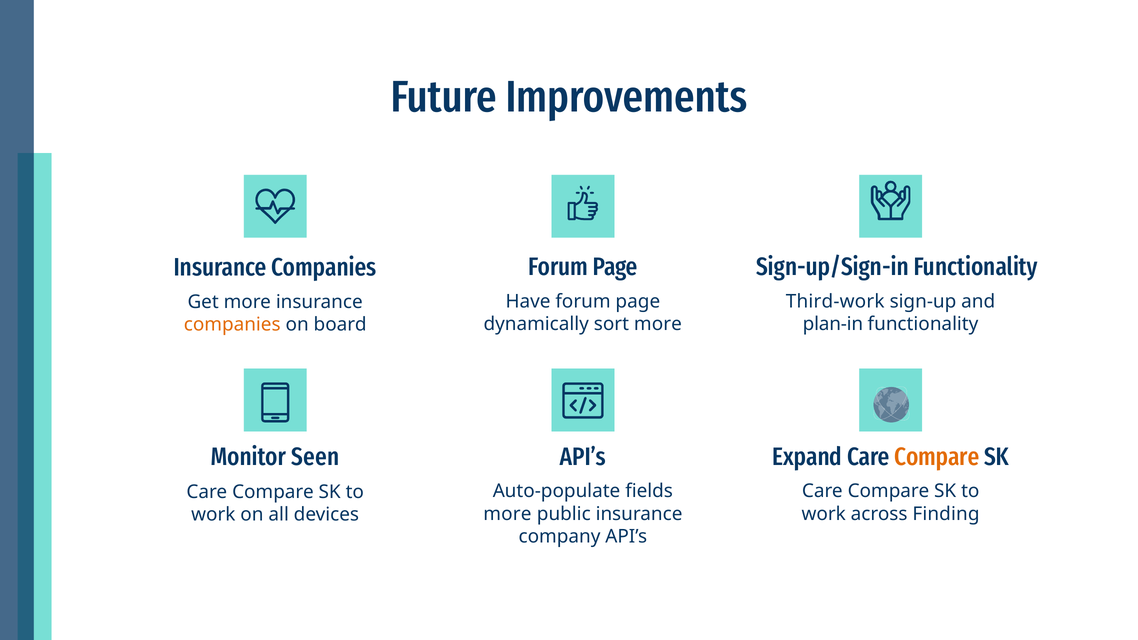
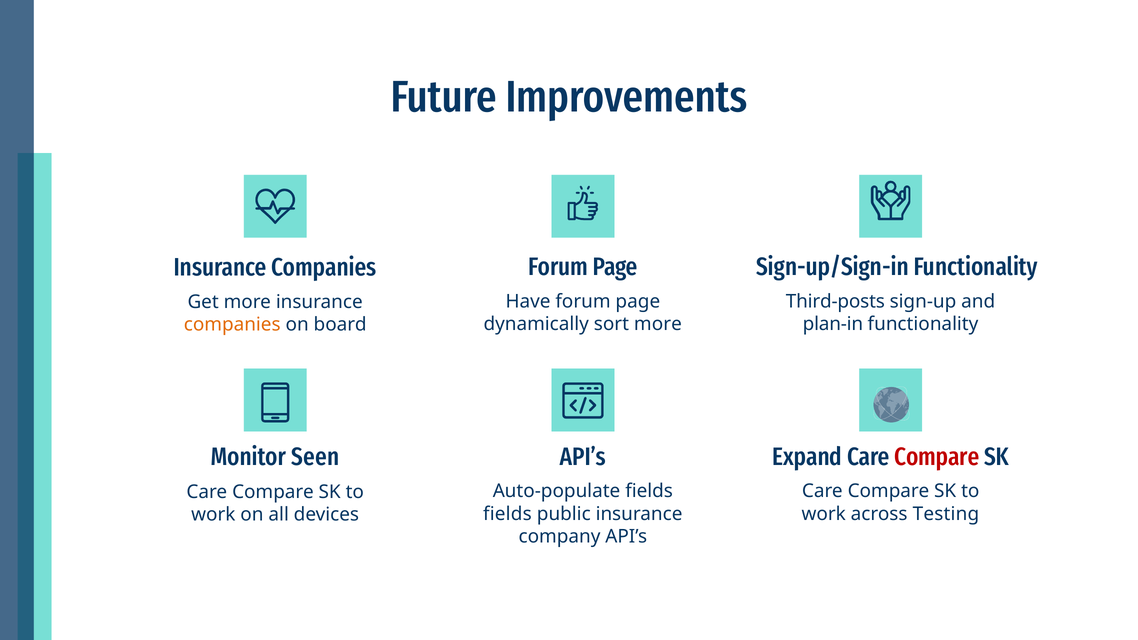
Third-work: Third-work -> Third-posts
Compare at (937, 457) colour: orange -> red
more at (507, 514): more -> fields
Finding: Finding -> Testing
